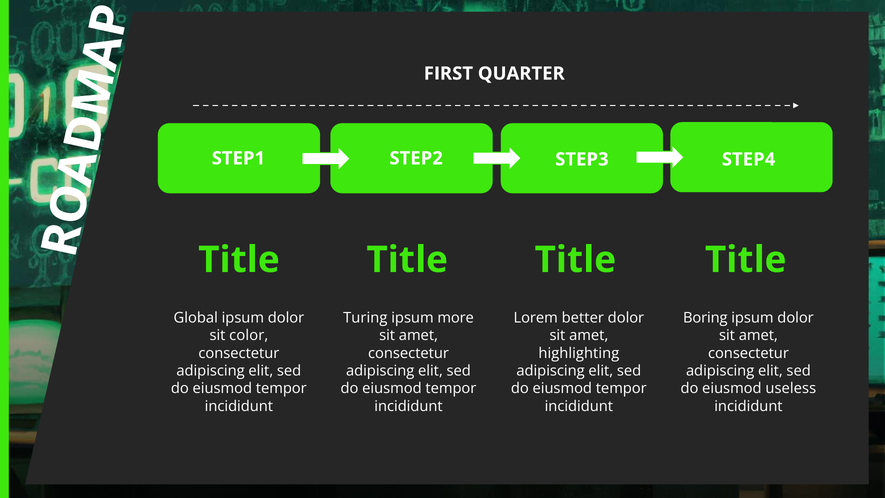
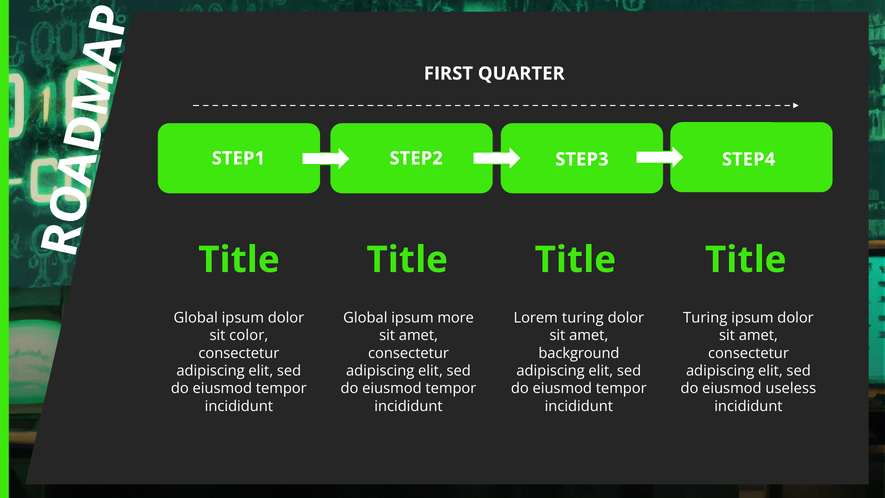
Turing at (365, 318): Turing -> Global
Lorem better: better -> turing
Boring at (705, 318): Boring -> Turing
highlighting: highlighting -> background
